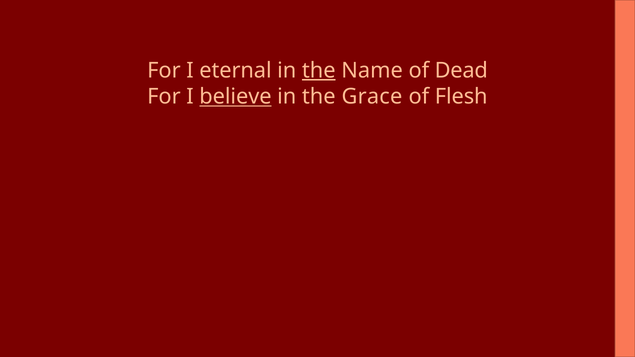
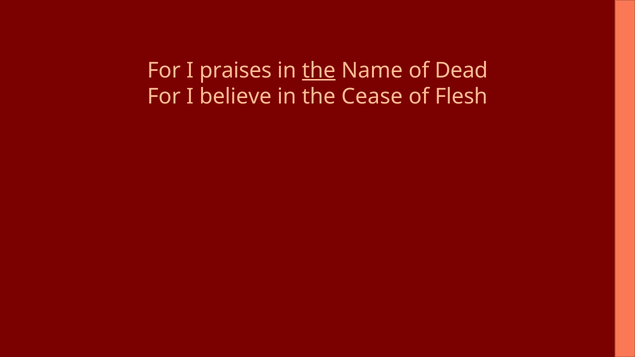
eternal: eternal -> praises
believe underline: present -> none
Grace: Grace -> Cease
